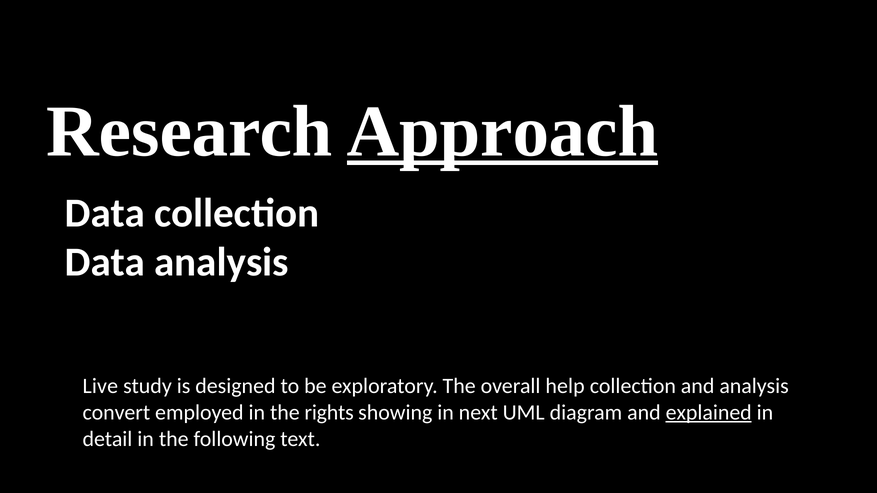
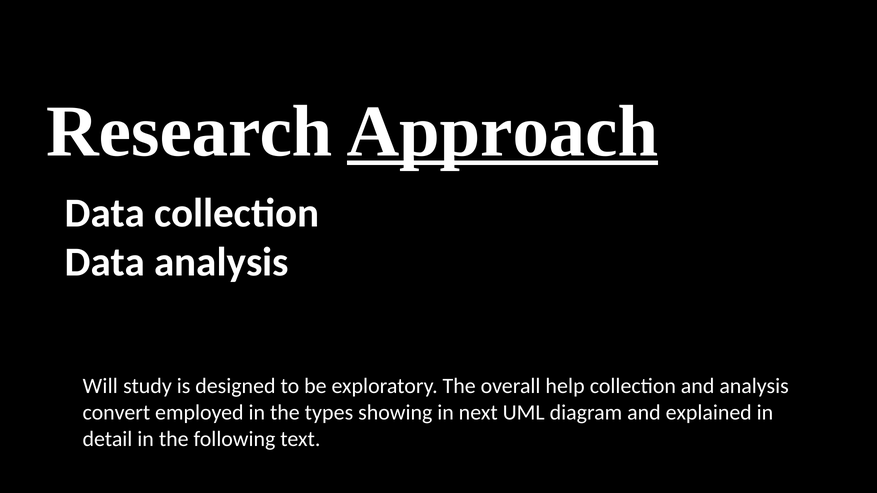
Live: Live -> Will
rights: rights -> types
explained underline: present -> none
